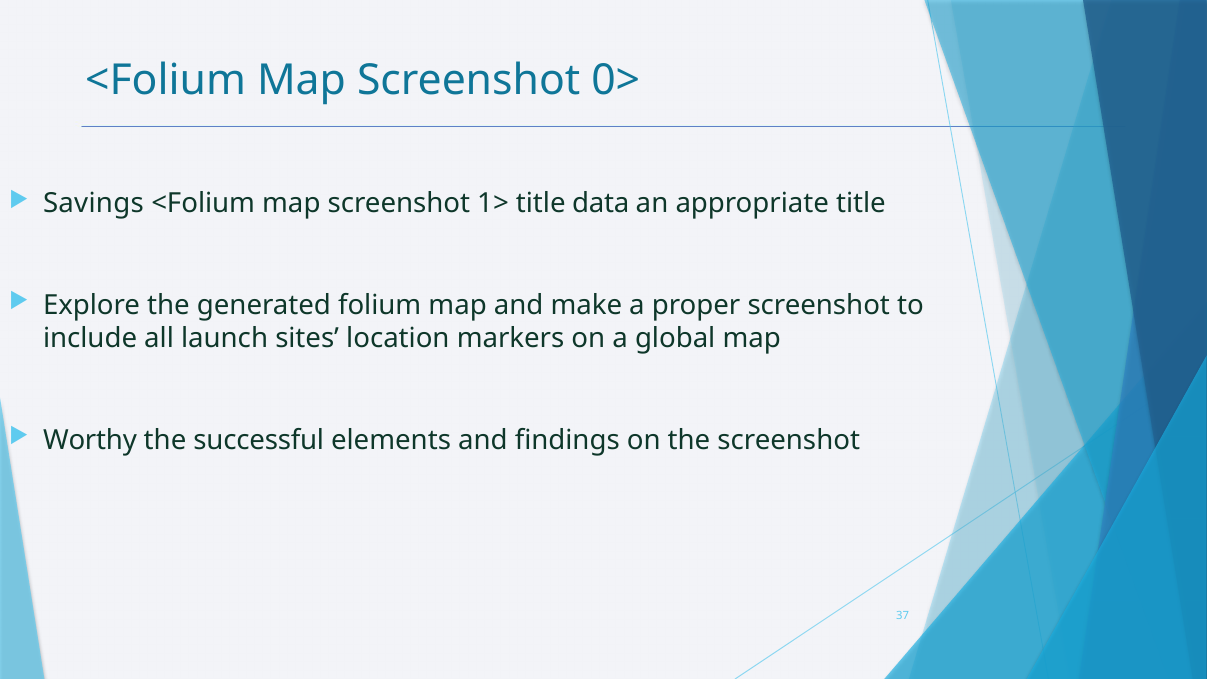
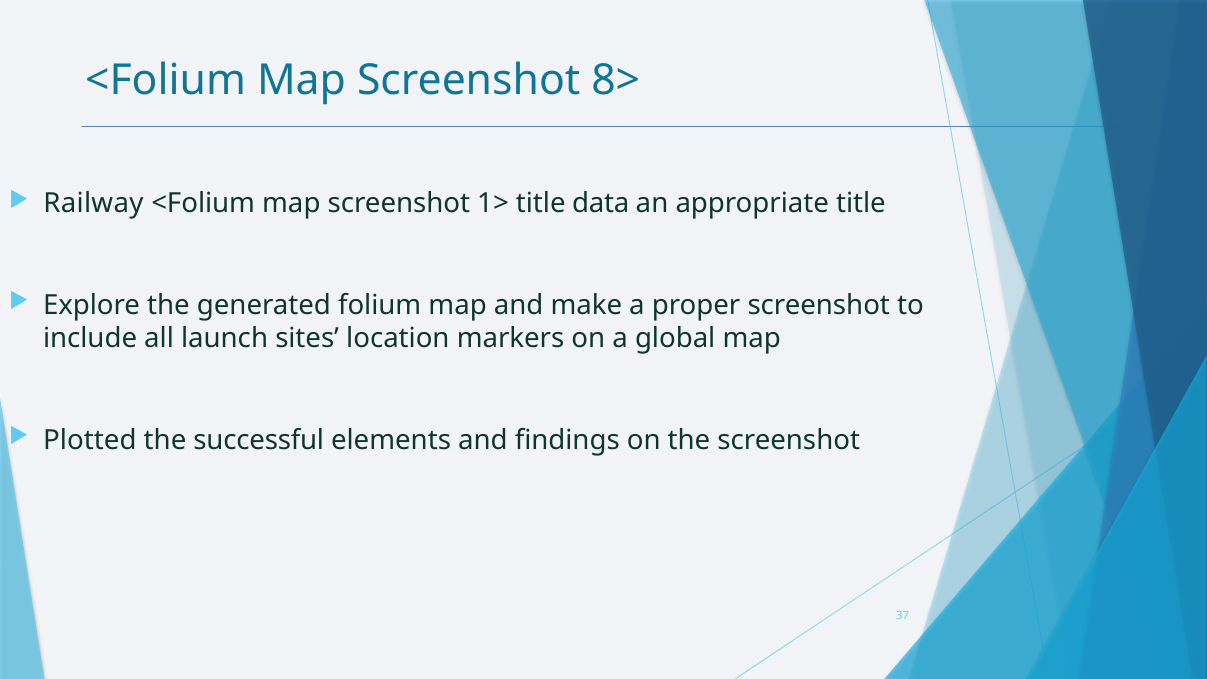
0>: 0> -> 8>
Savings: Savings -> Railway
Worthy: Worthy -> Plotted
